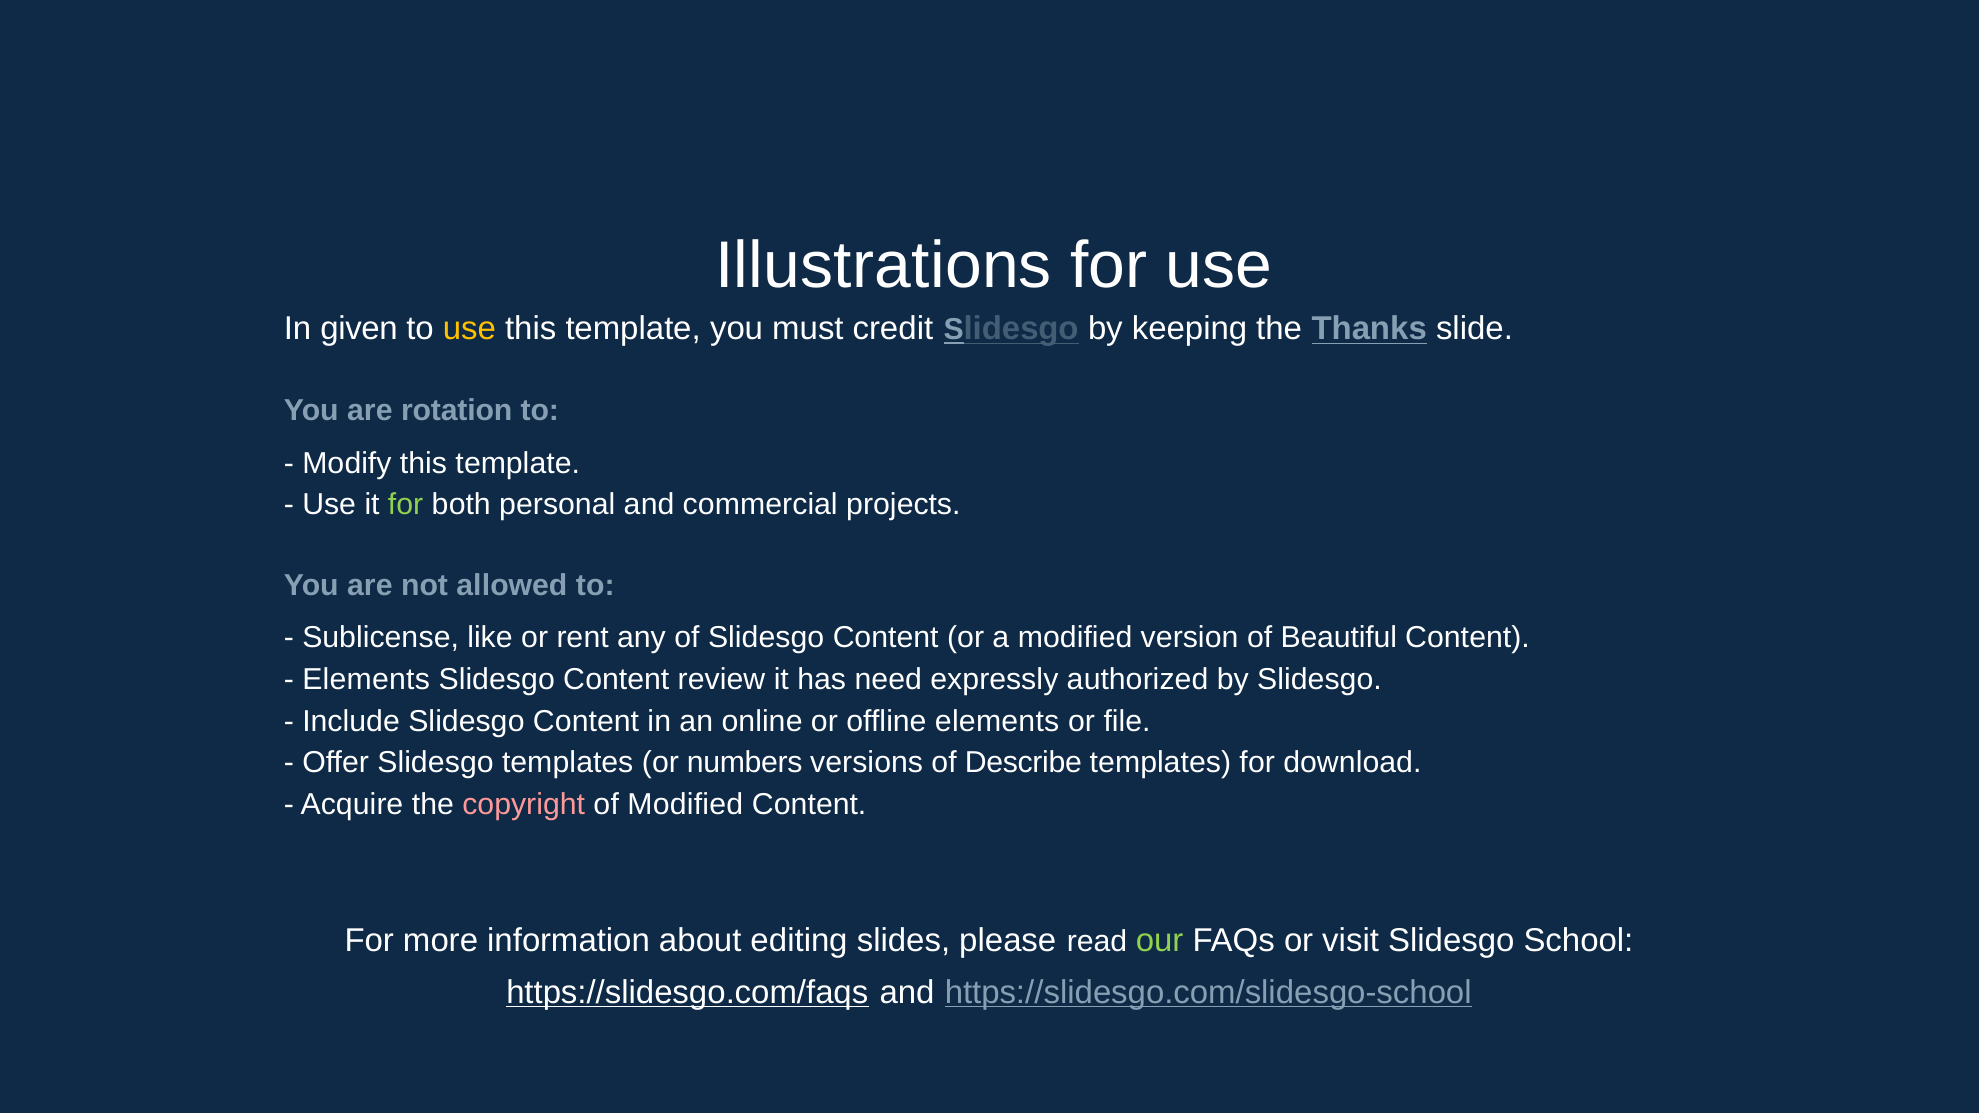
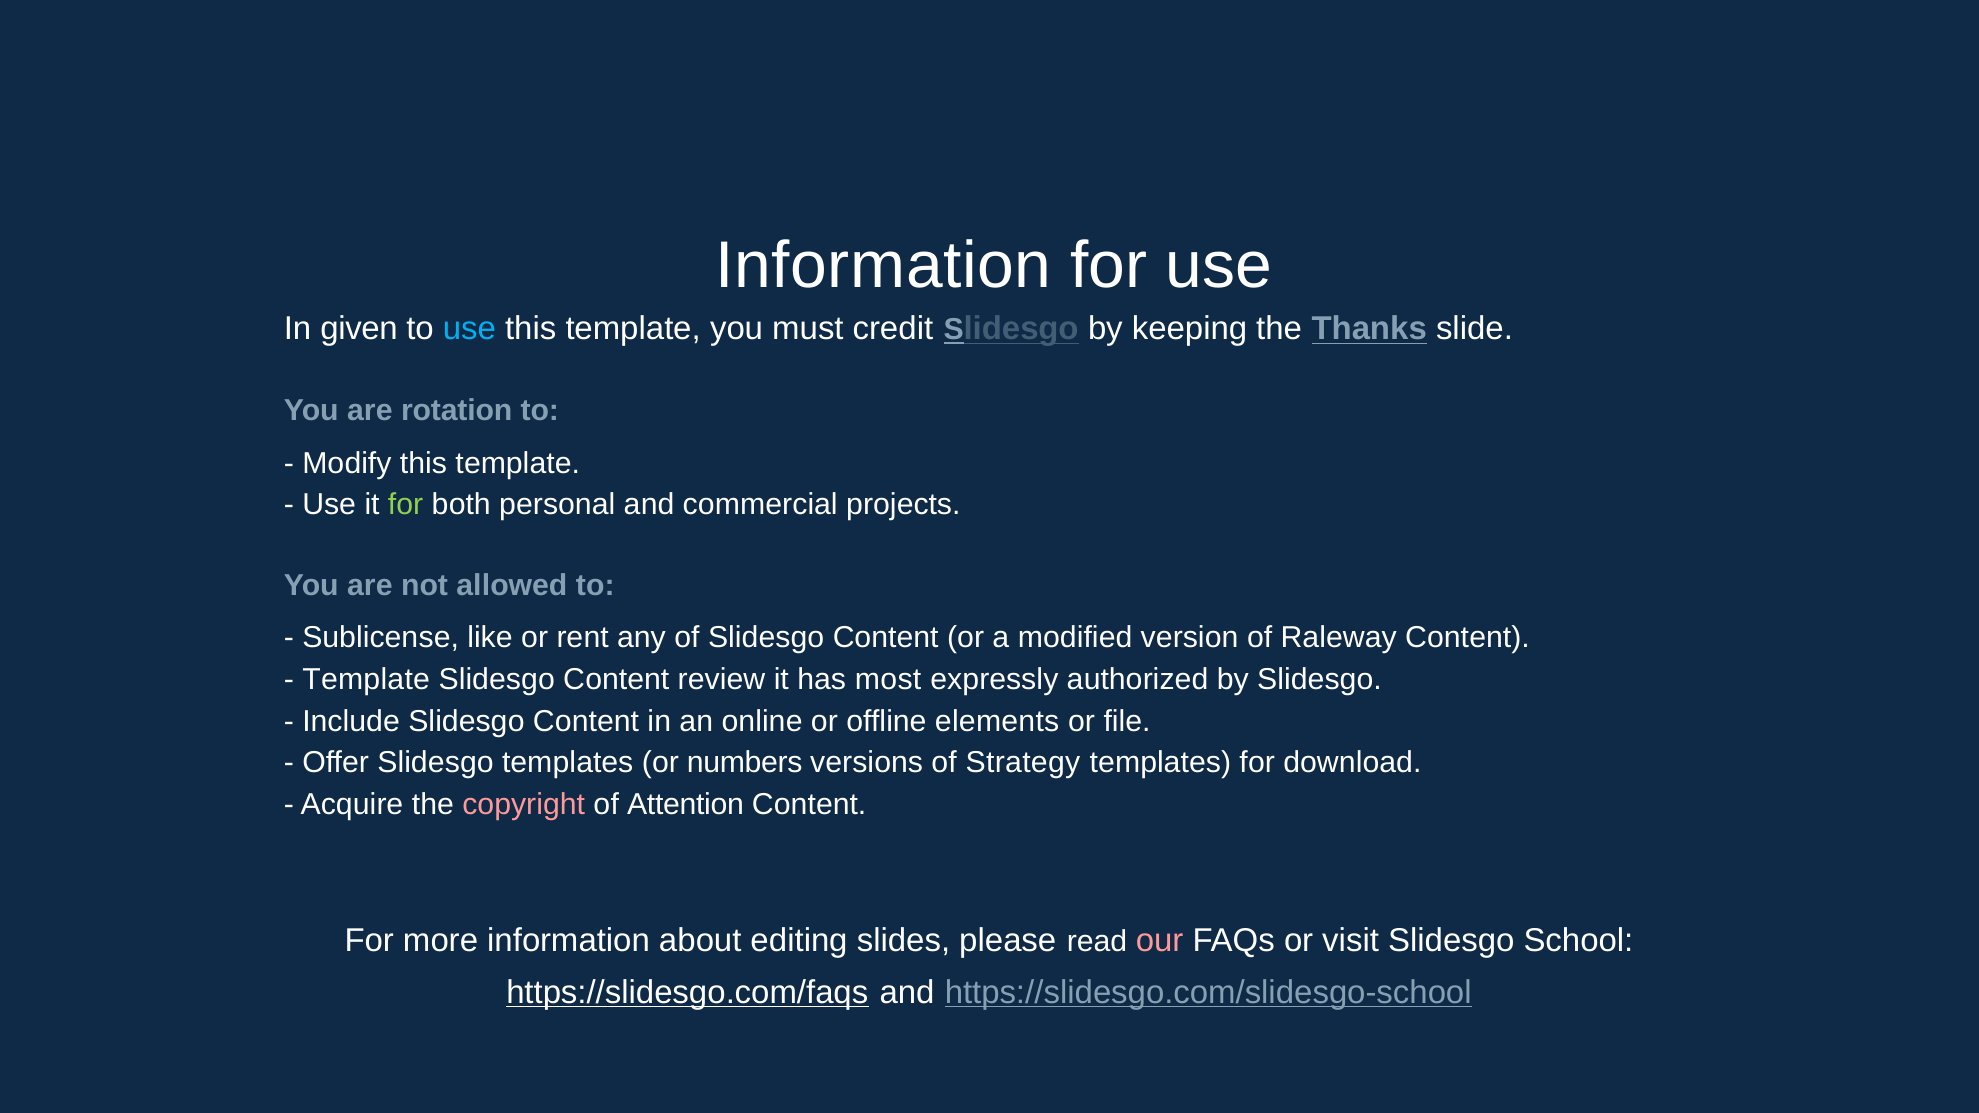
Illustrations at (884, 266): Illustrations -> Information
use at (469, 329) colour: yellow -> light blue
Beautiful: Beautiful -> Raleway
Elements at (366, 680): Elements -> Template
need: need -> most
Describe: Describe -> Strategy
of Modified: Modified -> Attention
our colour: light green -> pink
